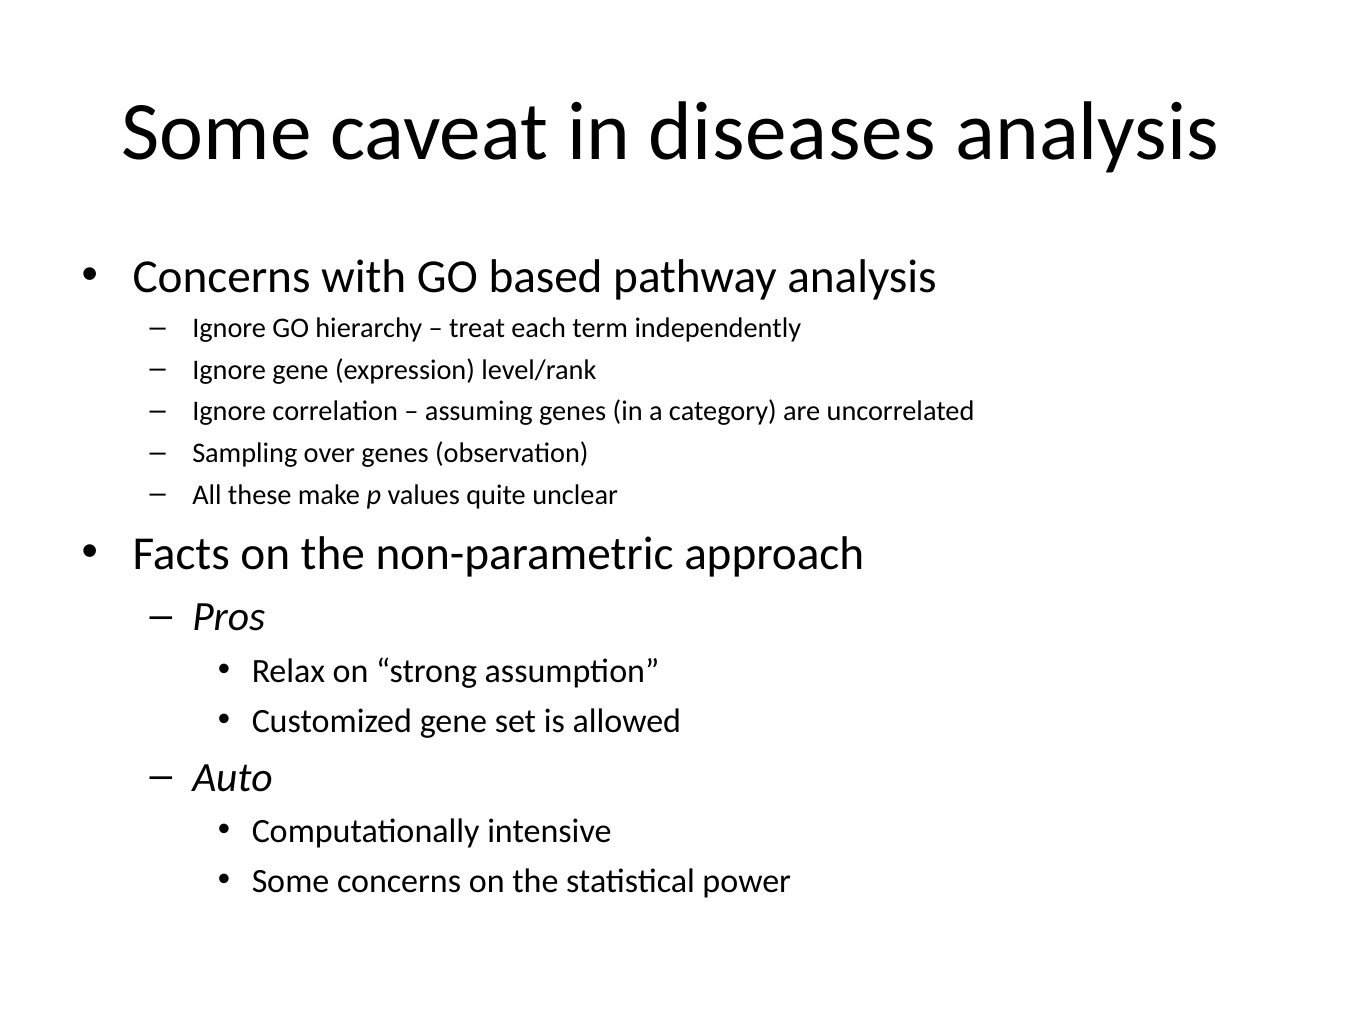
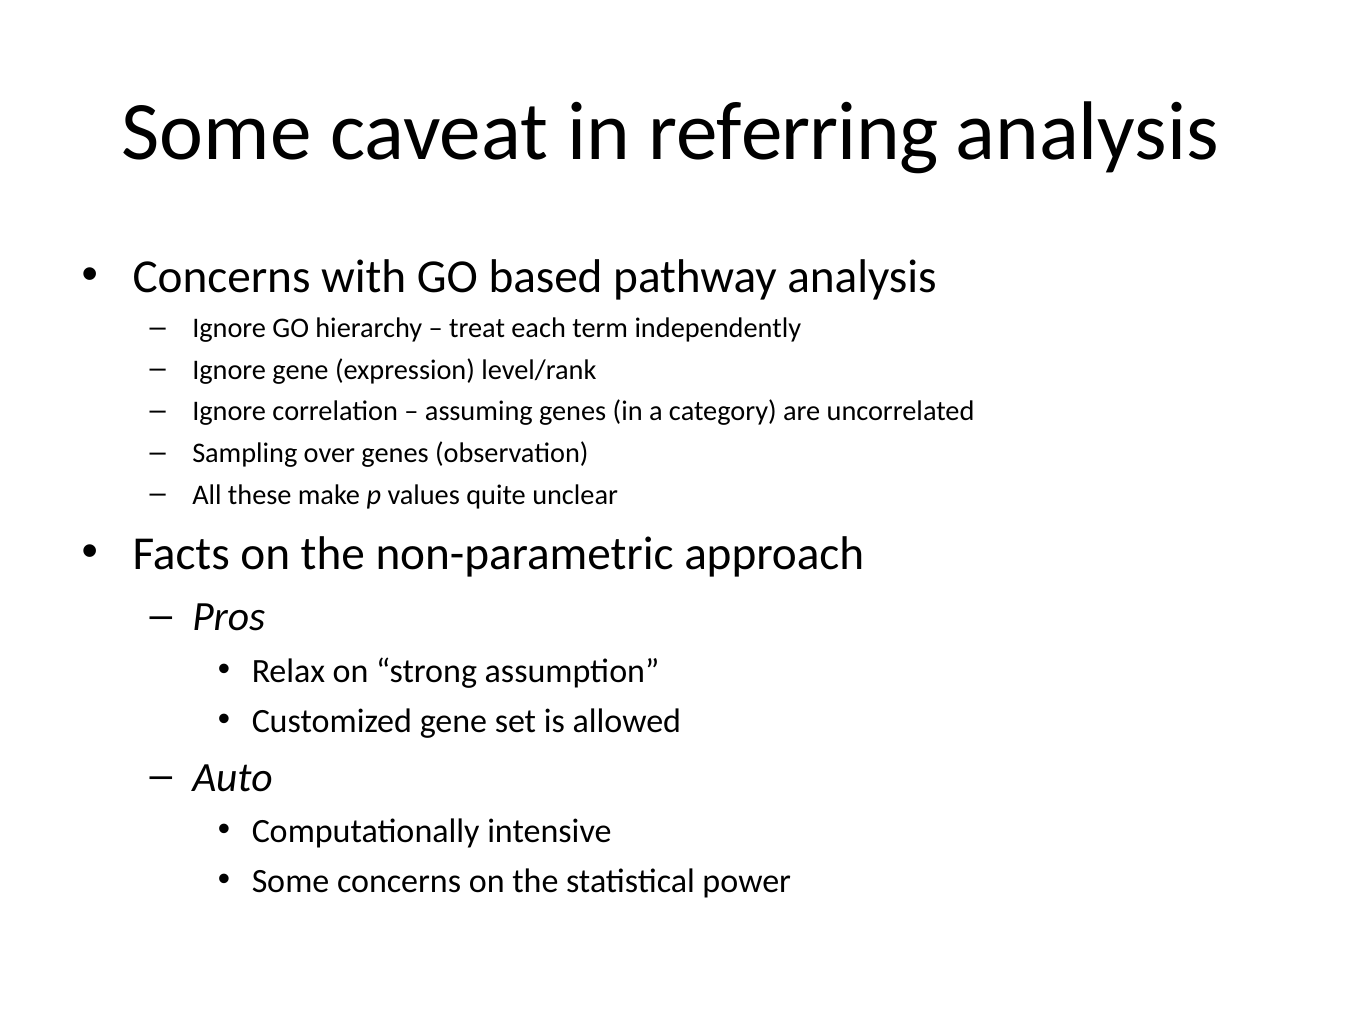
diseases: diseases -> referring
